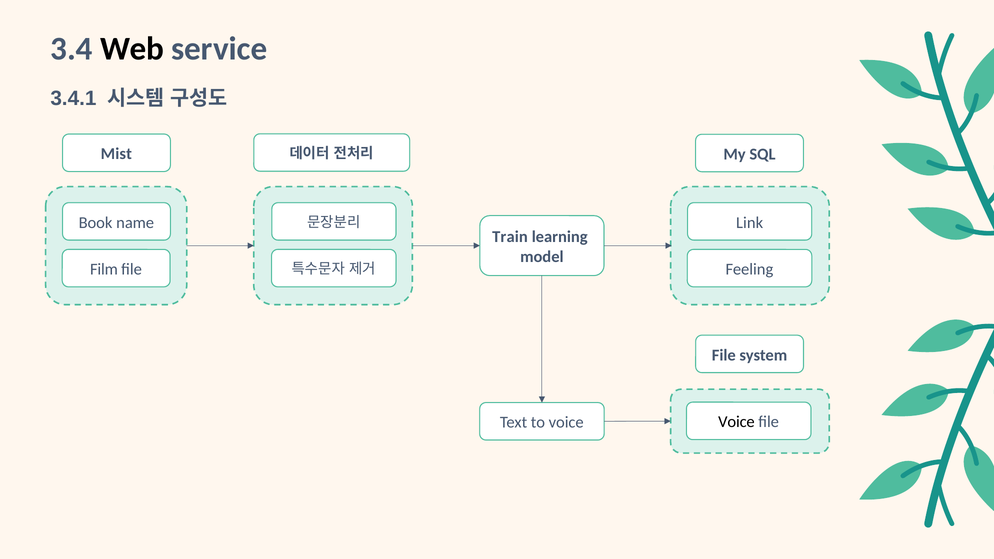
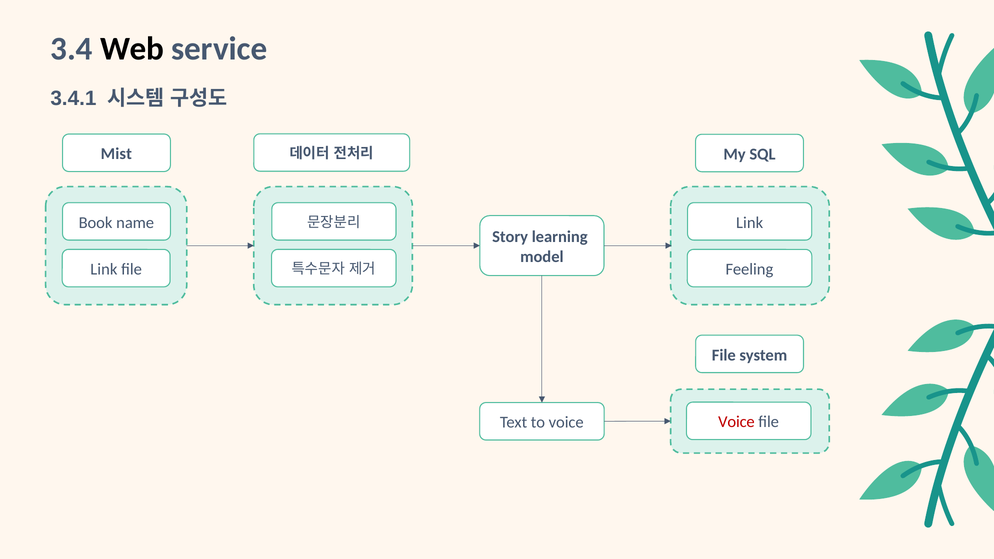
Train: Train -> Story
Film at (104, 269): Film -> Link
Voice at (736, 422) colour: black -> red
